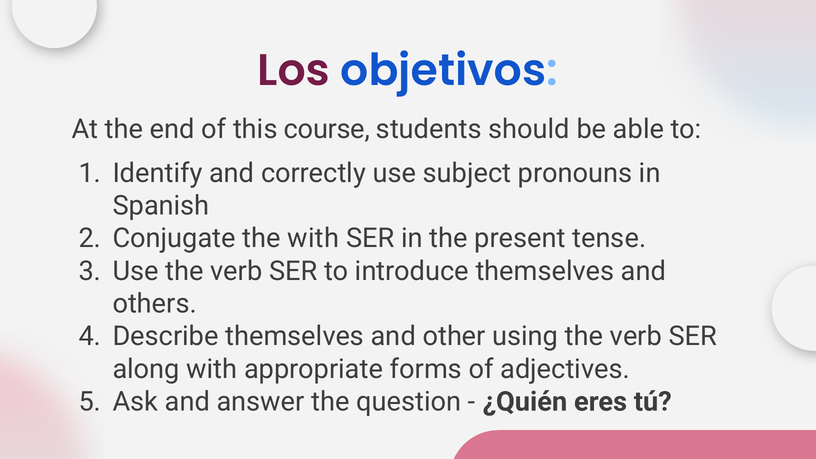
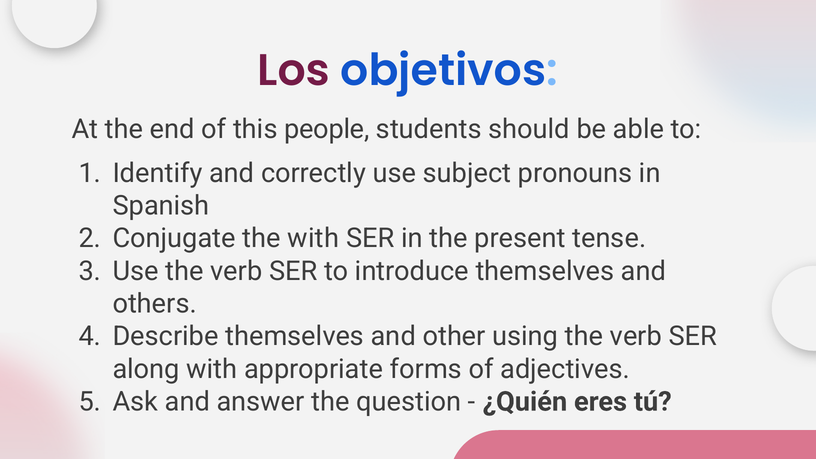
course: course -> people
